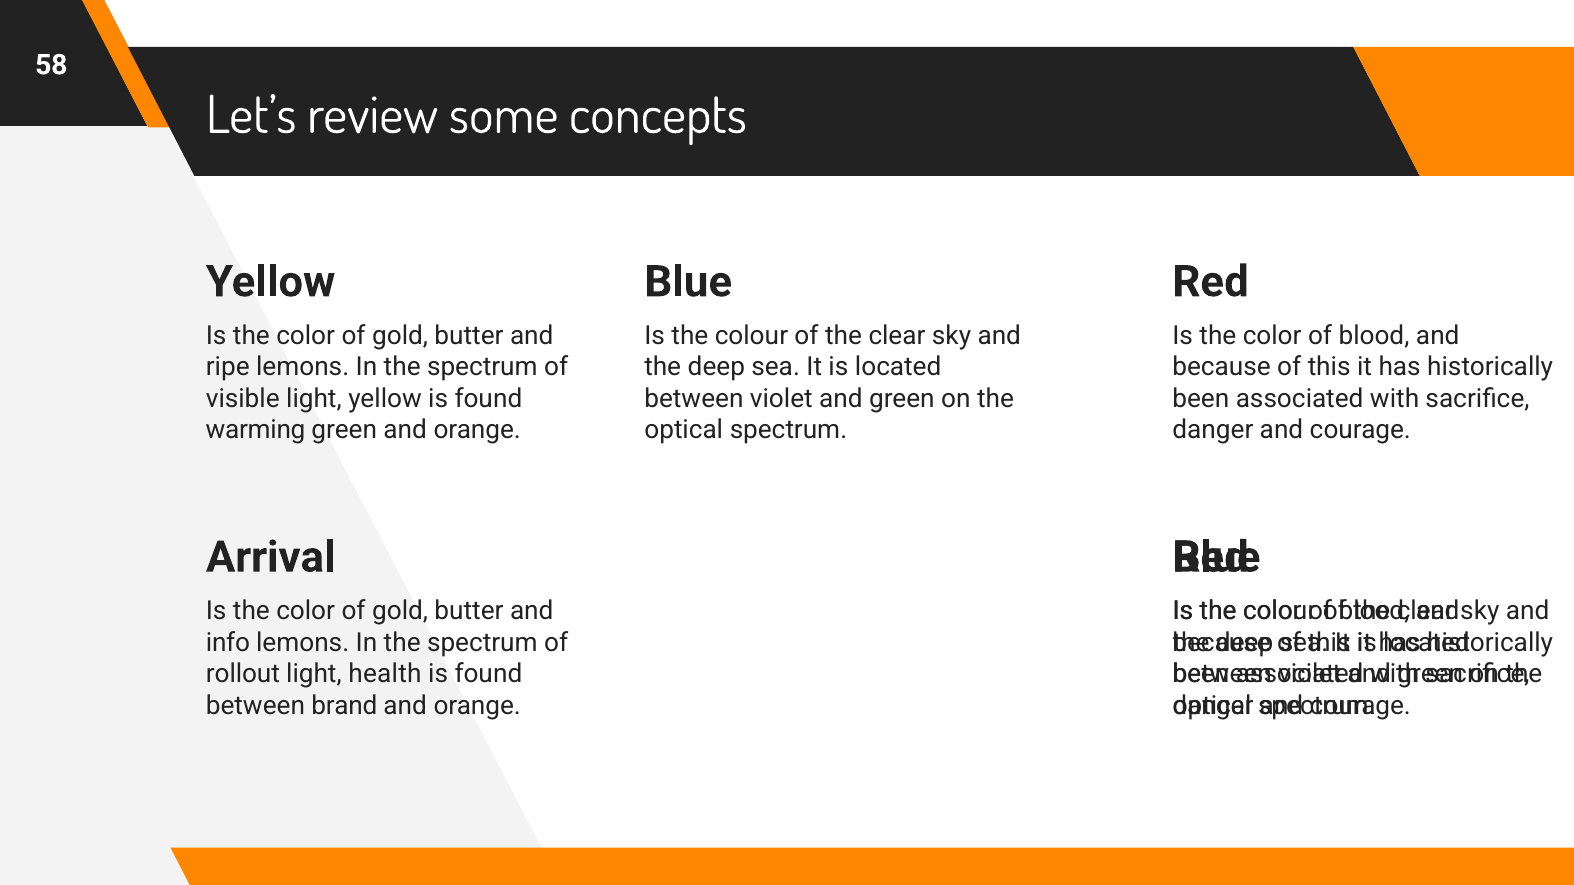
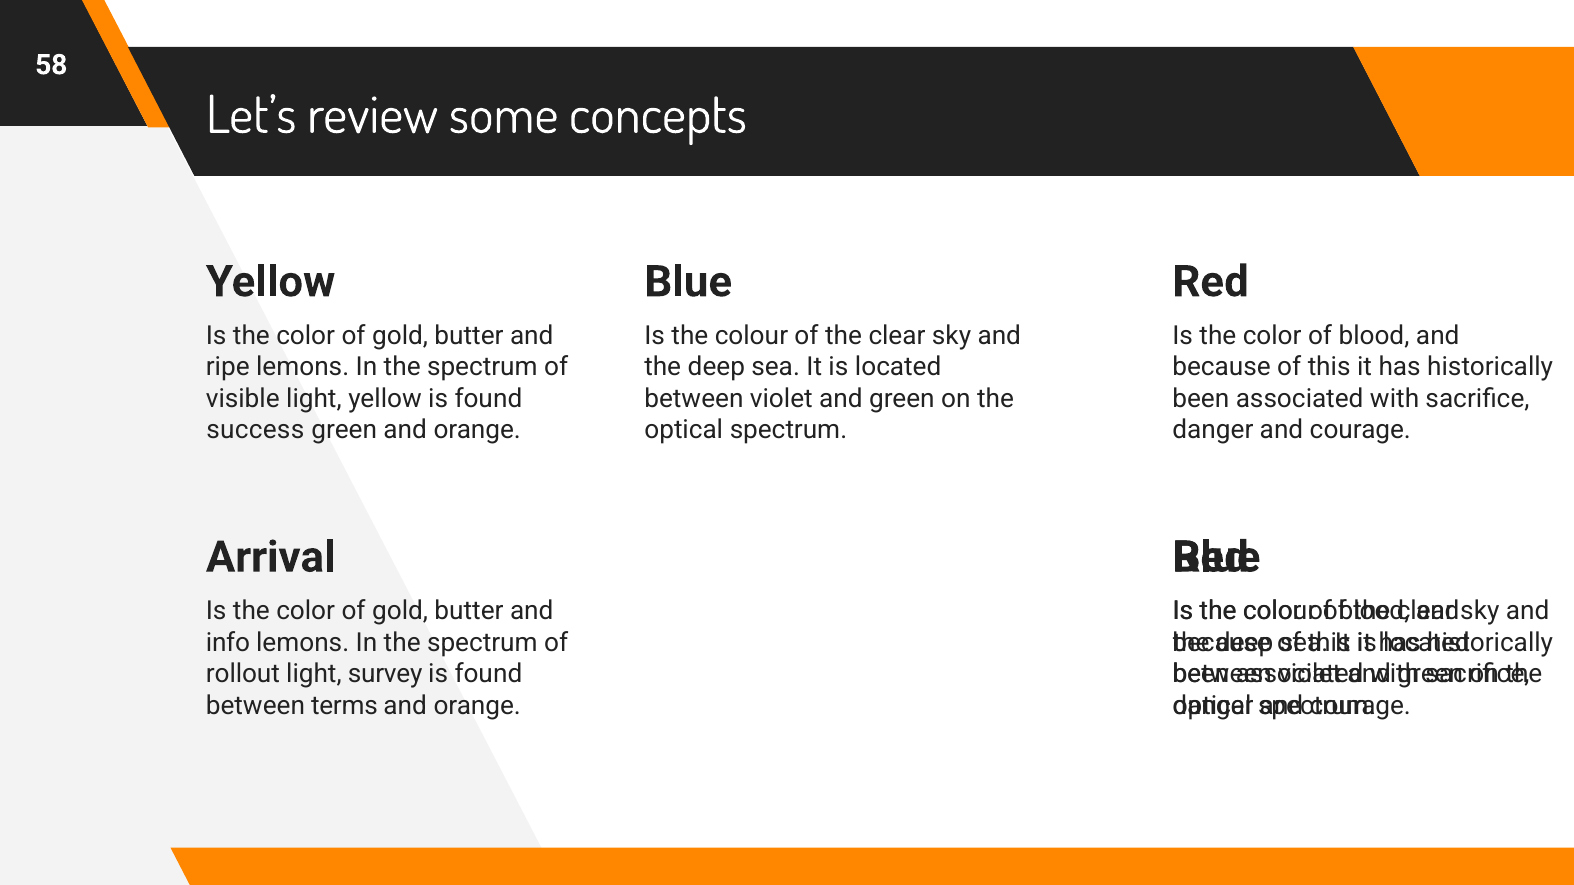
warming: warming -> success
health: health -> survey
brand: brand -> terms
